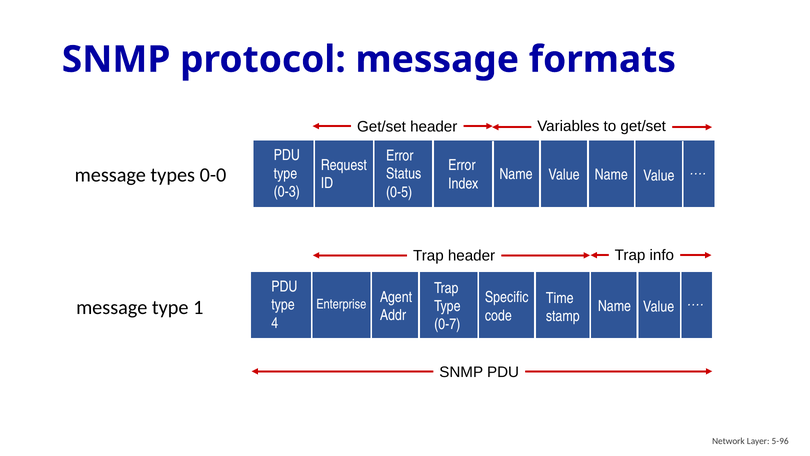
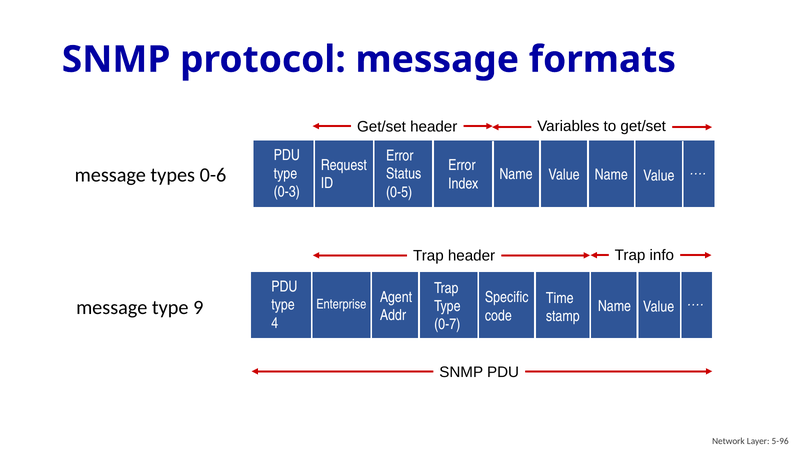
0-0: 0-0 -> 0-6
1: 1 -> 9
